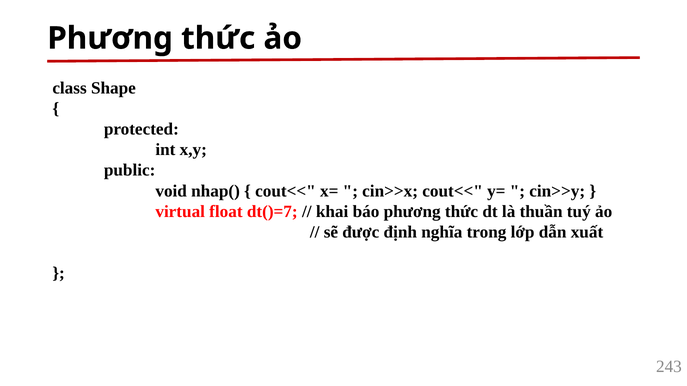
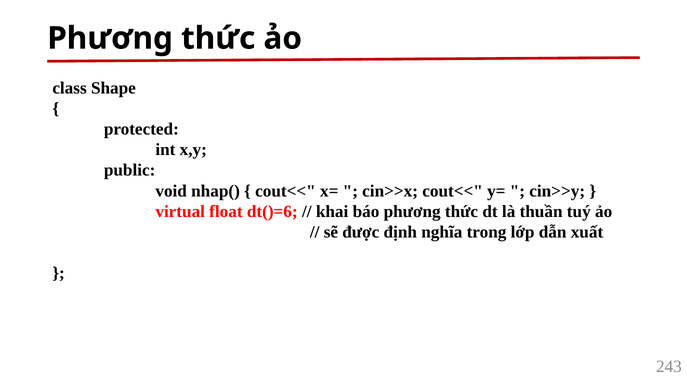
dt()=7: dt()=7 -> dt()=6
